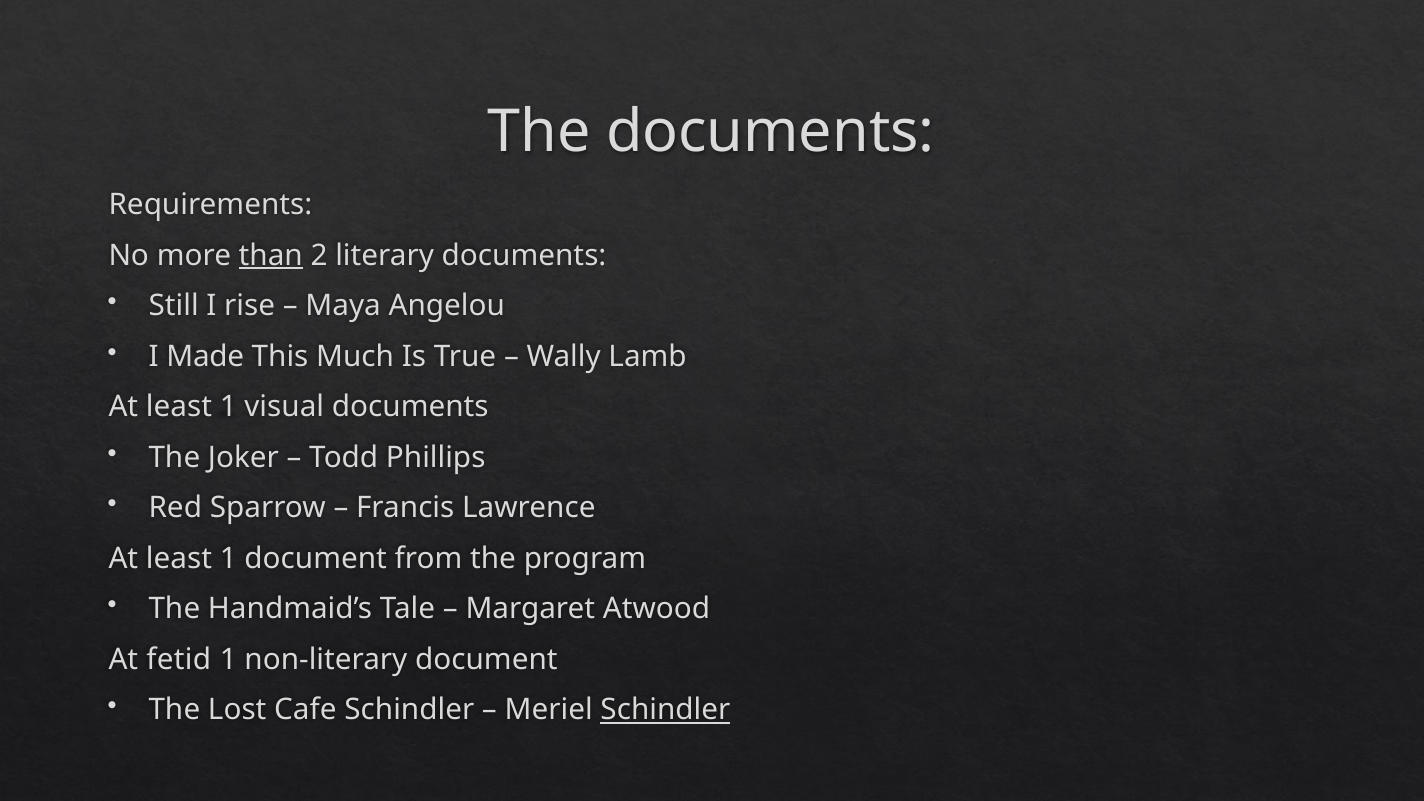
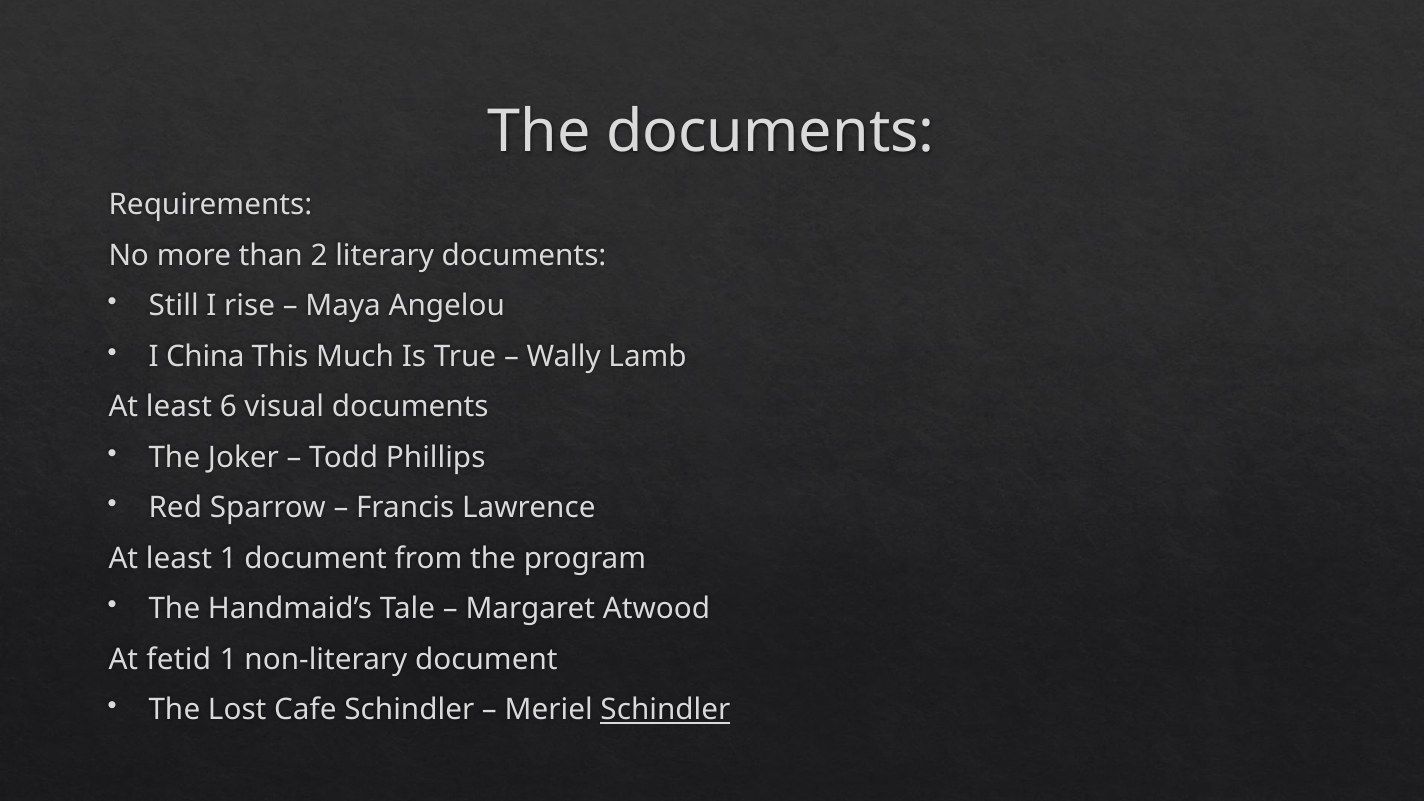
than underline: present -> none
Made: Made -> China
1 at (228, 407): 1 -> 6
